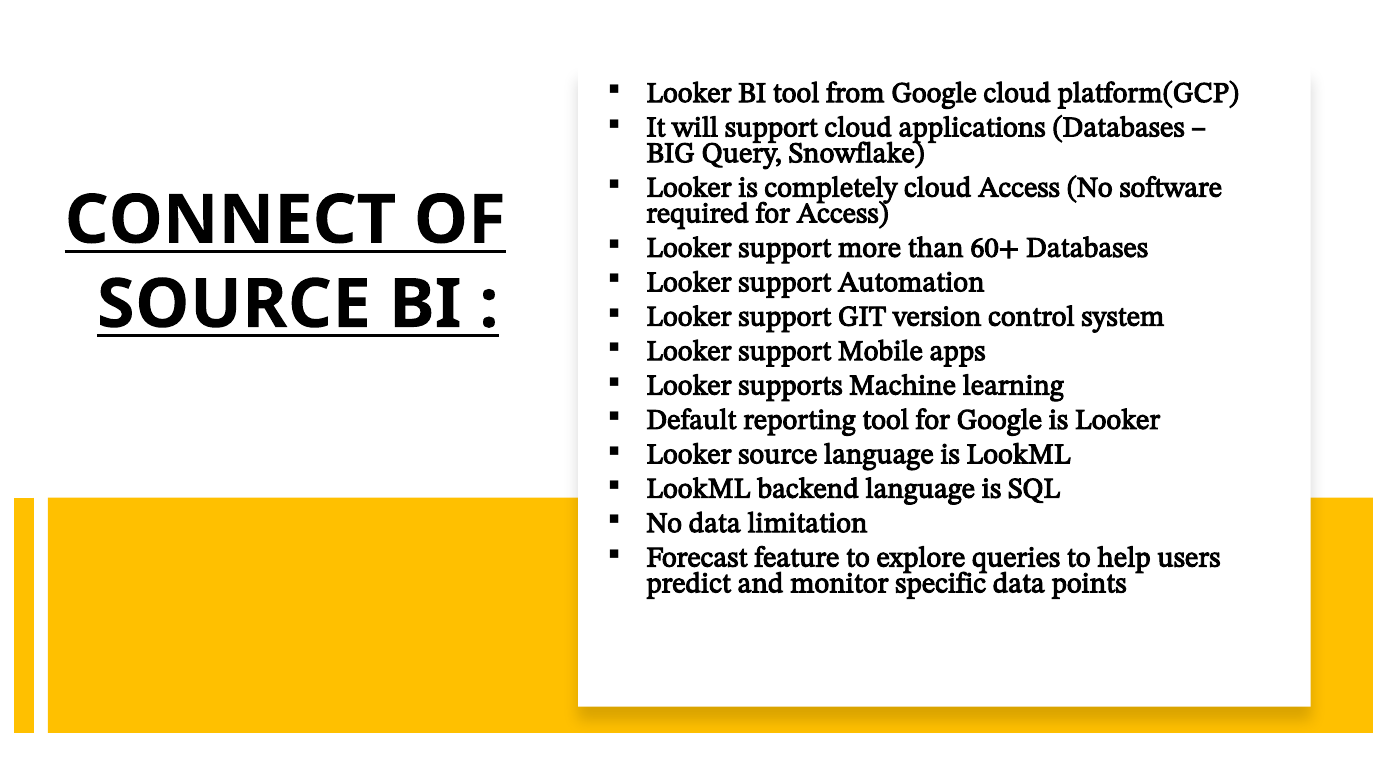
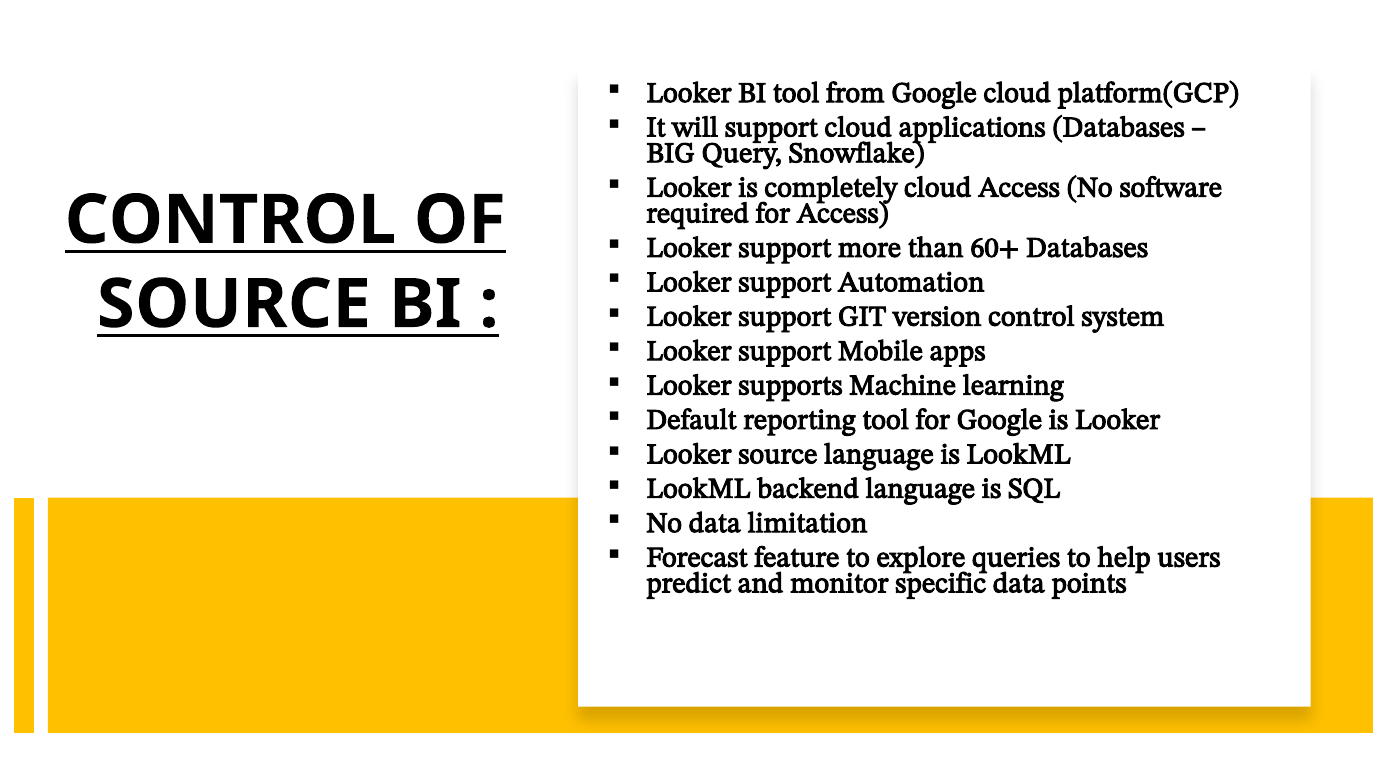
CONNECT at (230, 220): CONNECT -> CONTROL
